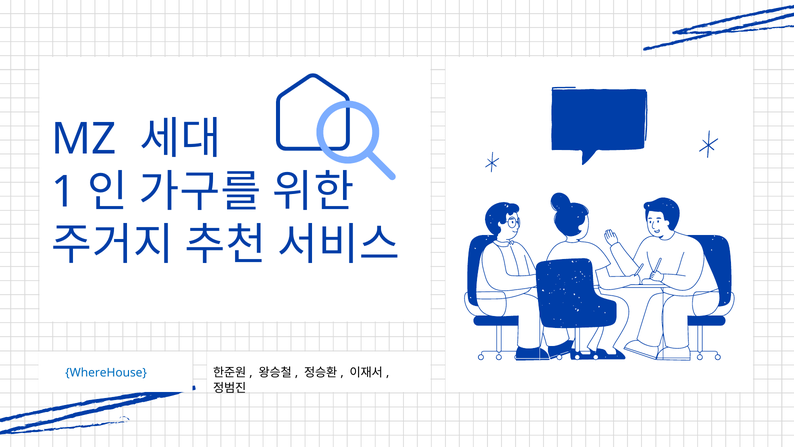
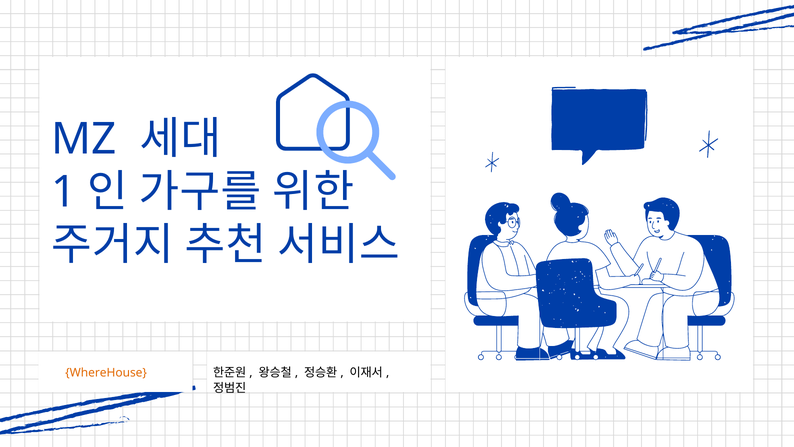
WhereHouse colour: blue -> orange
